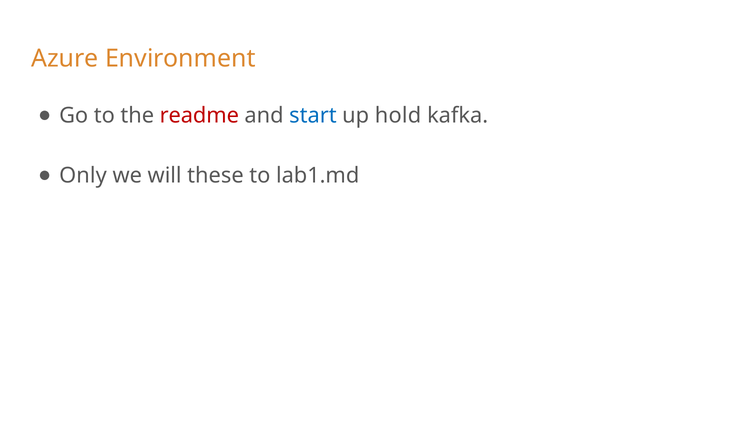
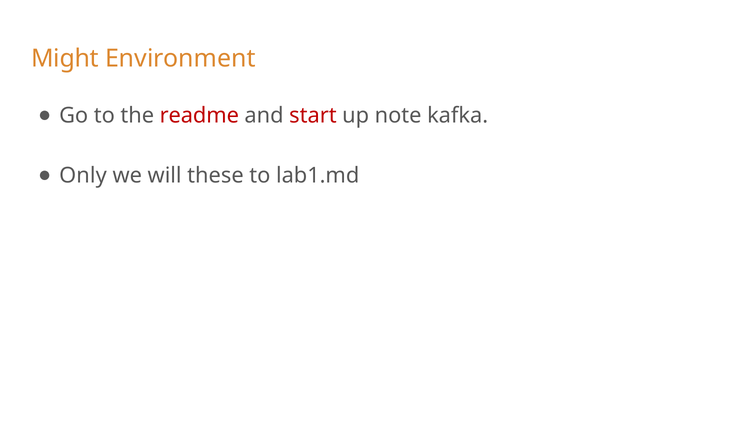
Azure: Azure -> Might
start colour: blue -> red
hold: hold -> note
